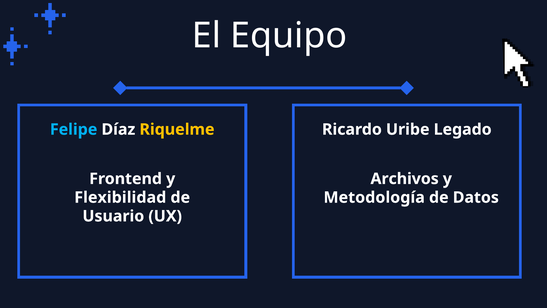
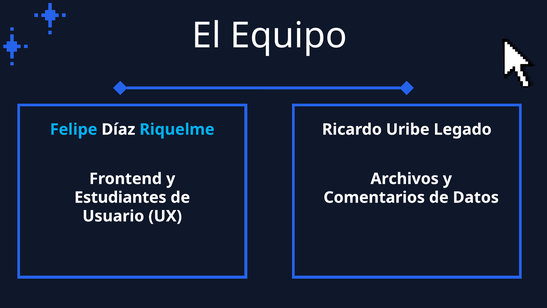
Riquelme colour: yellow -> light blue
Flexibilidad: Flexibilidad -> Estudiantes
Metodología: Metodología -> Comentarios
